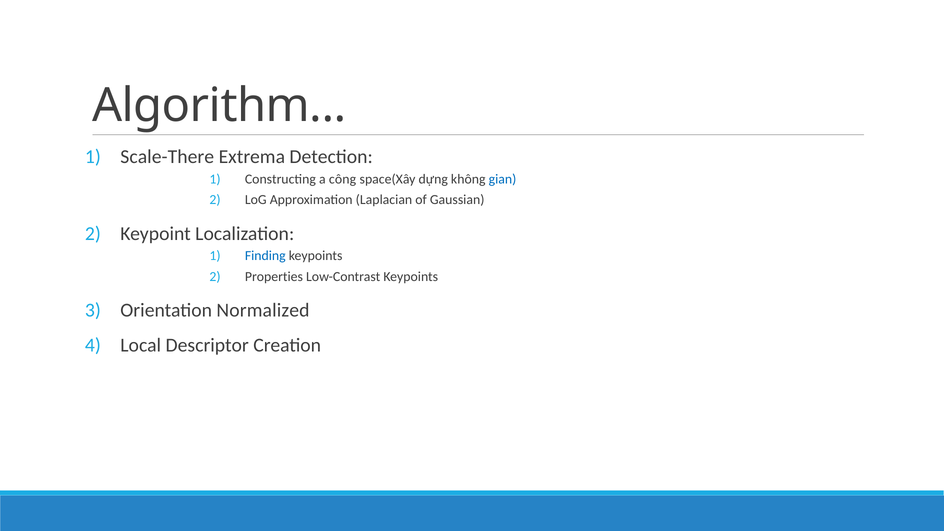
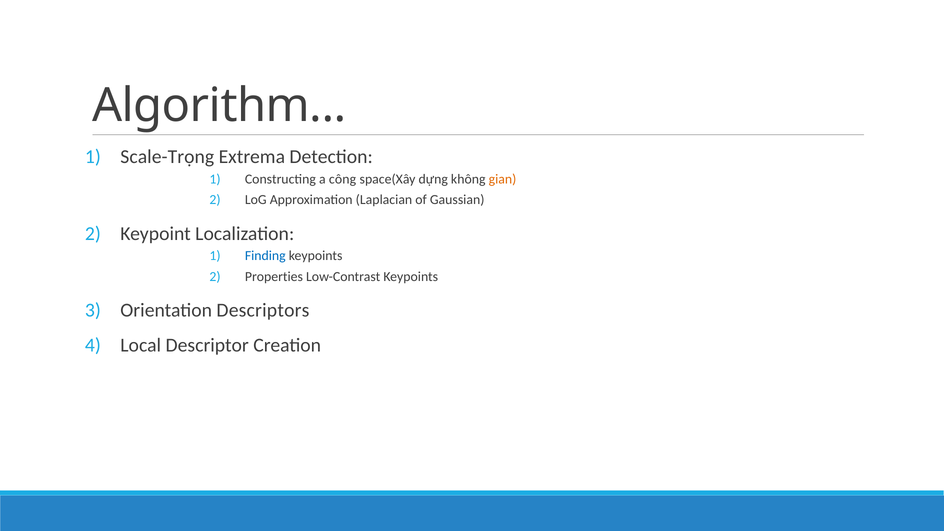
Scale-There: Scale-There -> Scale-Trọng
gian colour: blue -> orange
Normalized: Normalized -> Descriptors
